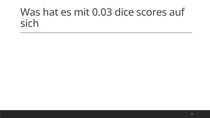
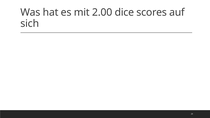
0.03: 0.03 -> 2.00
